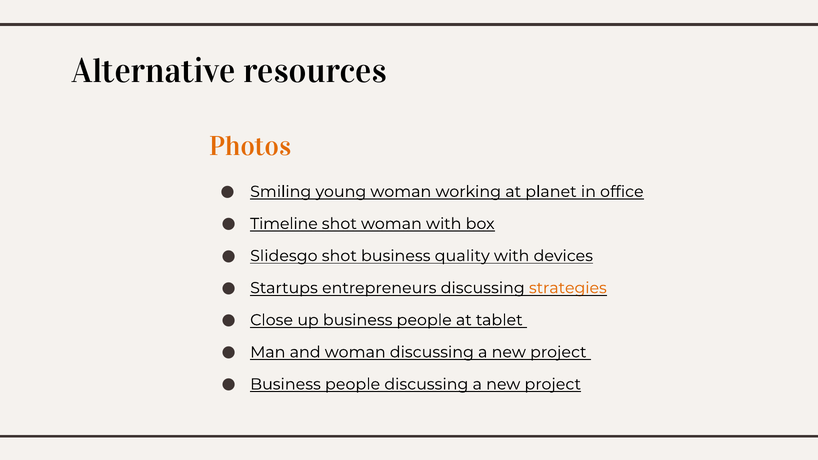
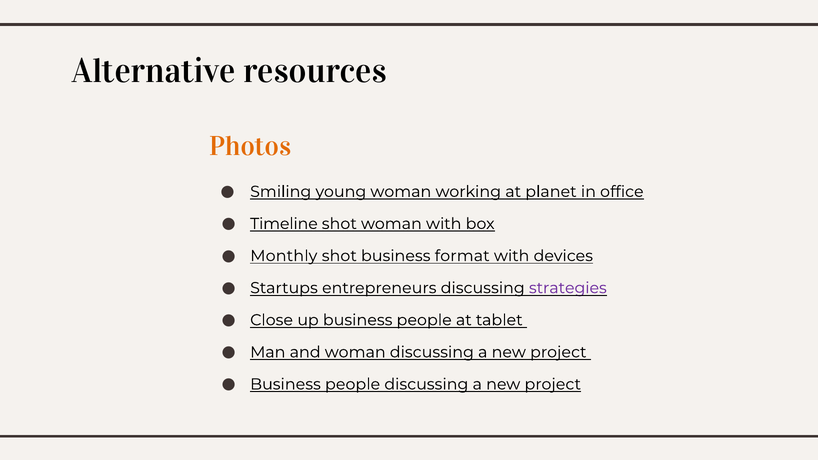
Slidesgo: Slidesgo -> Monthly
quality: quality -> format
strategies colour: orange -> purple
